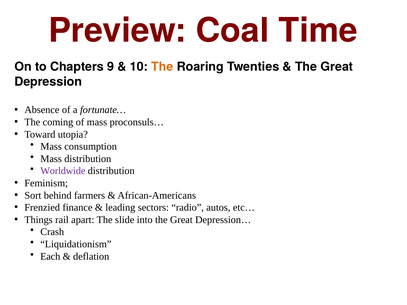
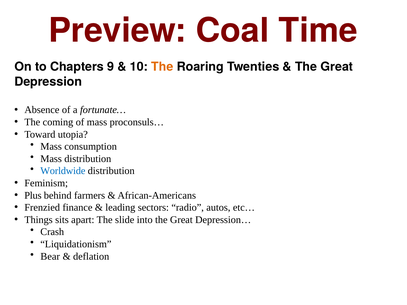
Worldwide colour: purple -> blue
Sort: Sort -> Plus
rail: rail -> sits
Each: Each -> Bear
